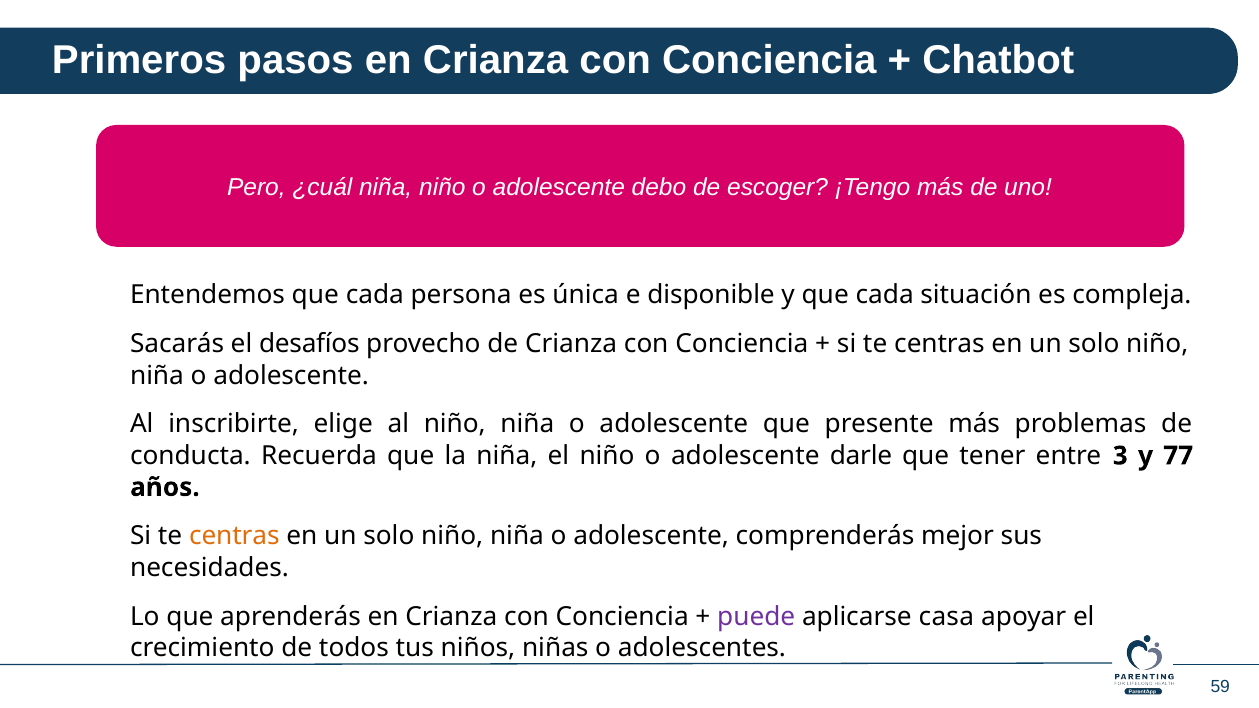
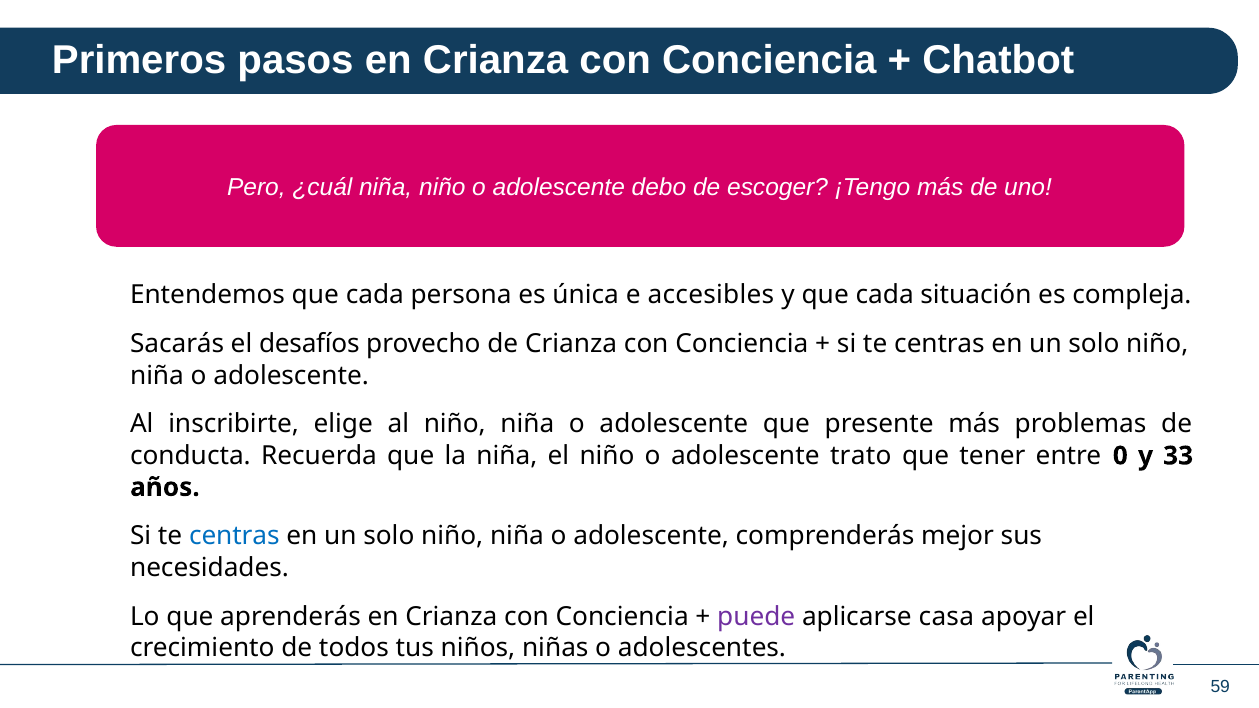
disponible: disponible -> accesibles
darle: darle -> trato
3: 3 -> 0
77: 77 -> 33
centras at (234, 536) colour: orange -> blue
